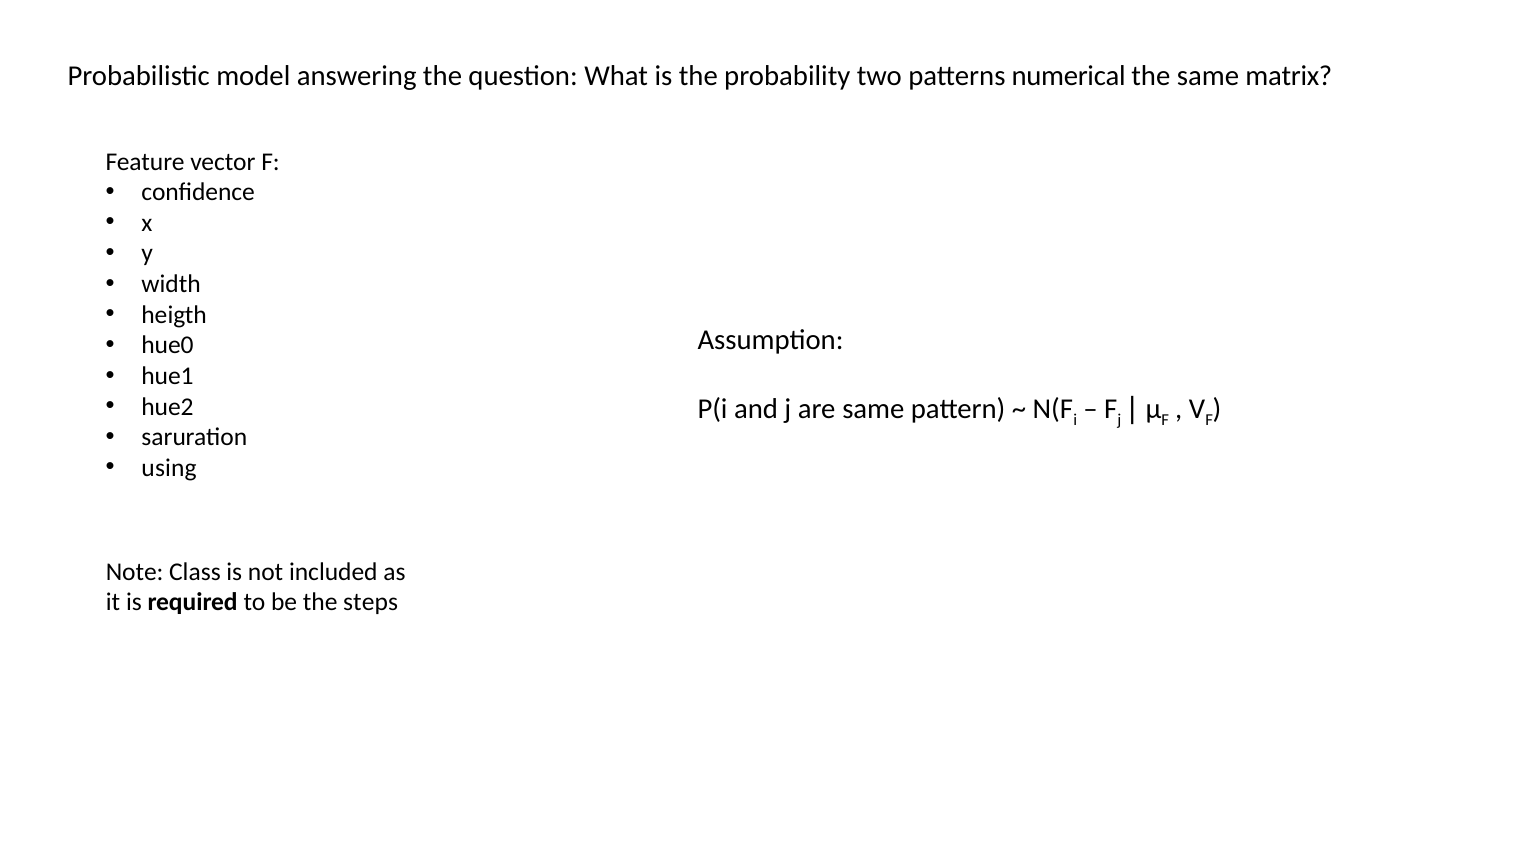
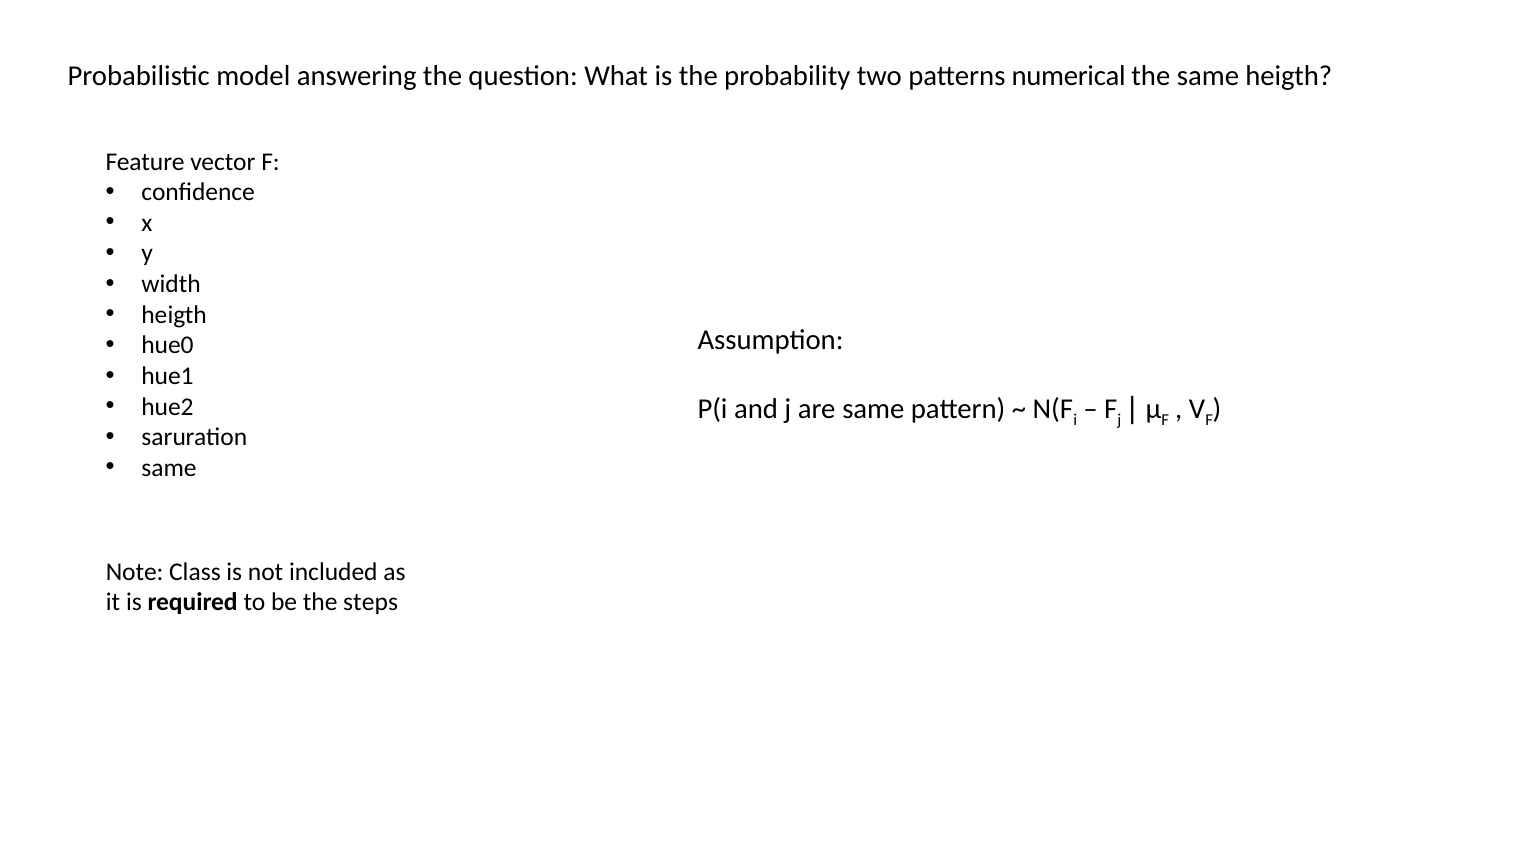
same matrix: matrix -> heigth
using at (169, 468): using -> same
